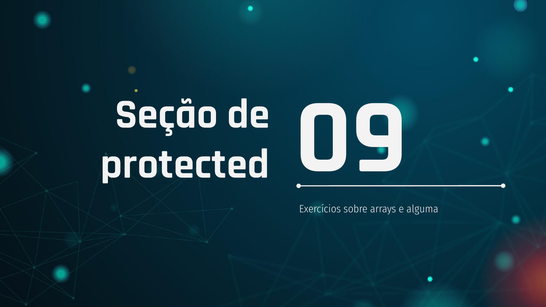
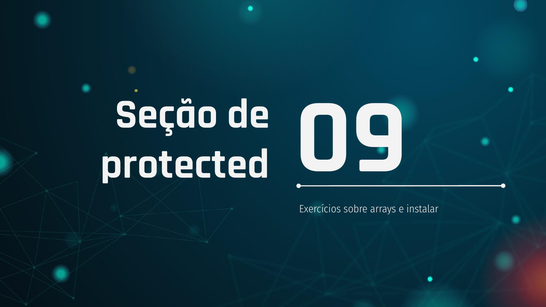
alguma: alguma -> instalar
